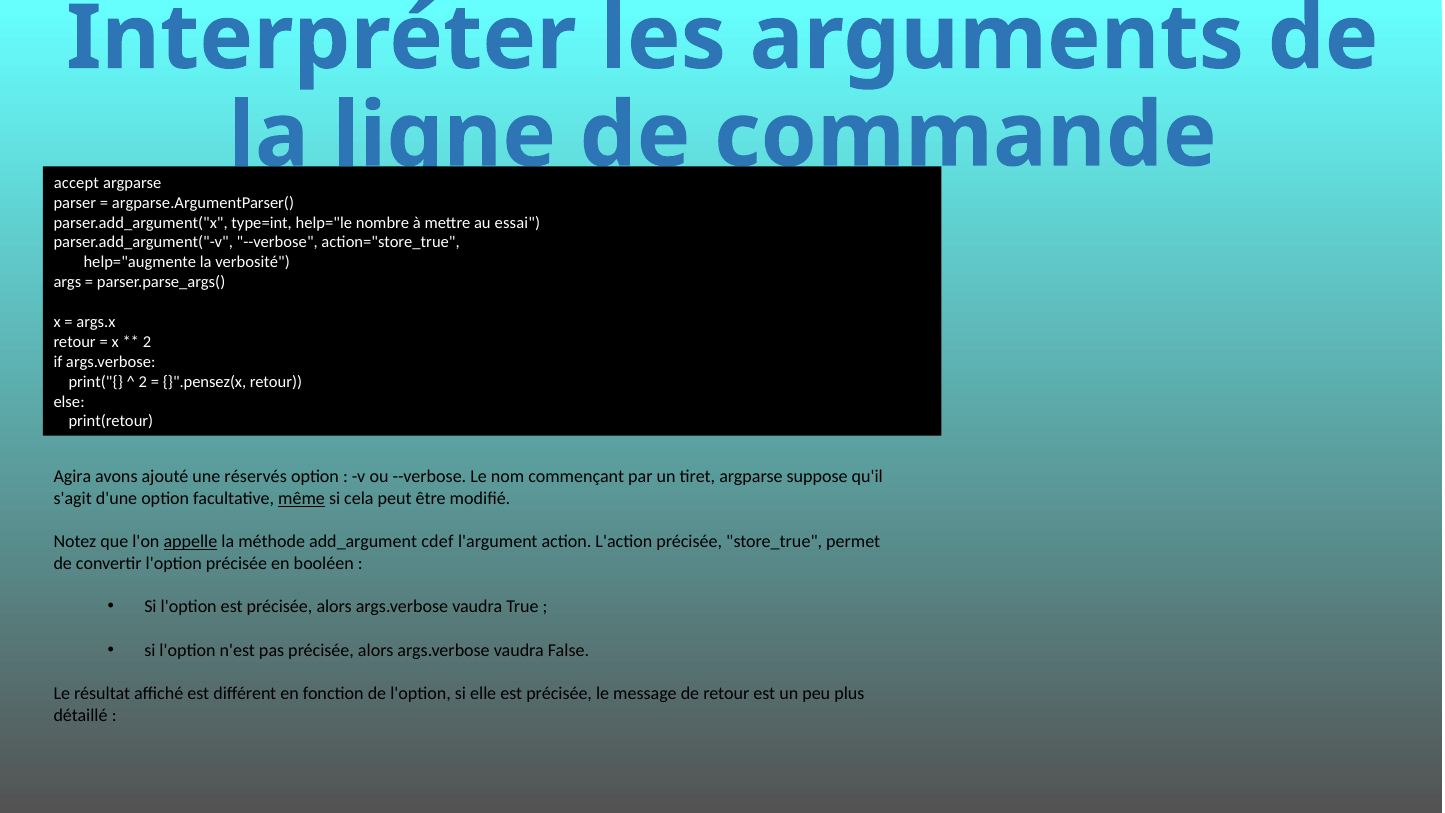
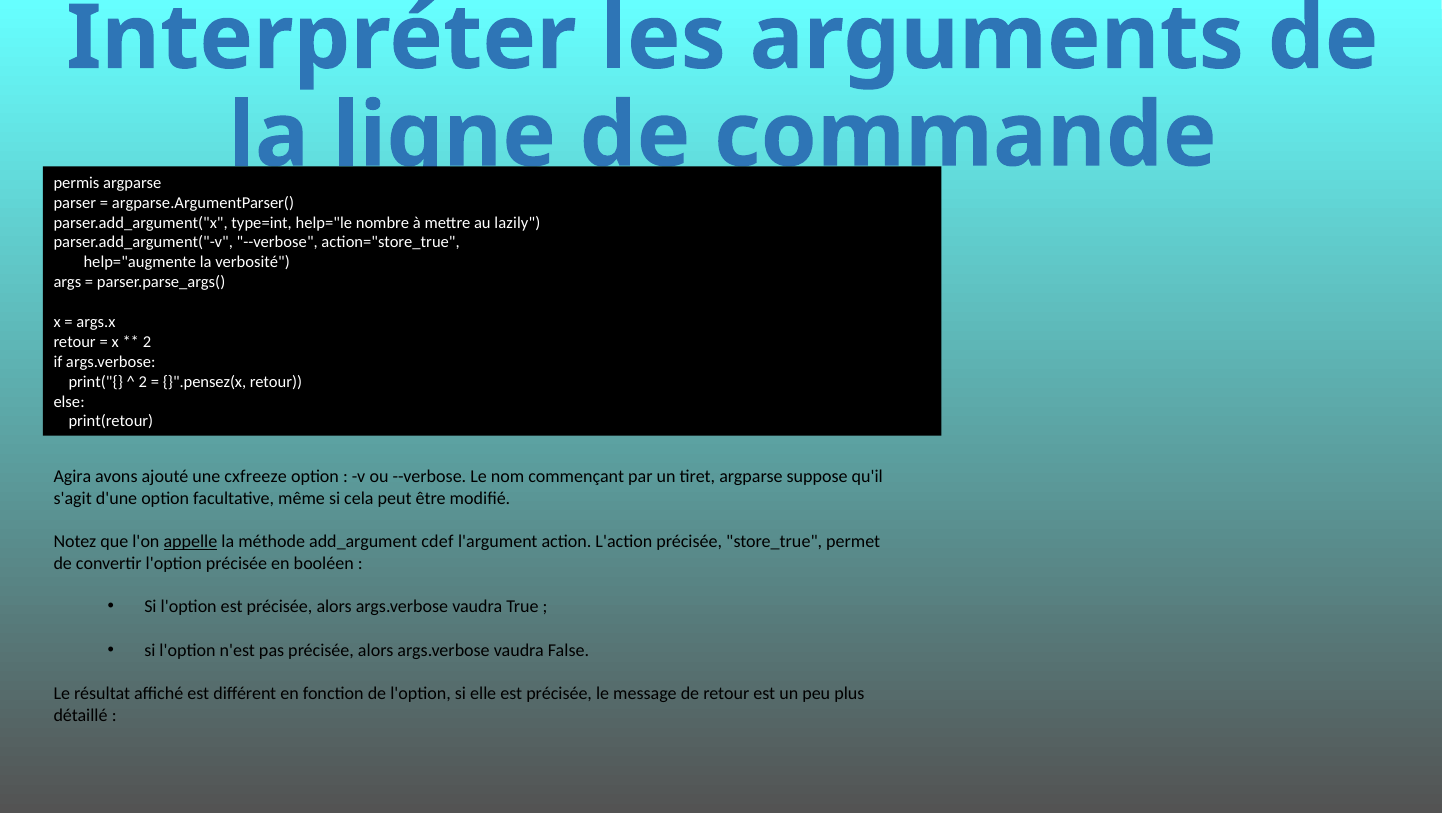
accept: accept -> permis
essai: essai -> lazily
réservés: réservés -> cxfreeze
même underline: present -> none
